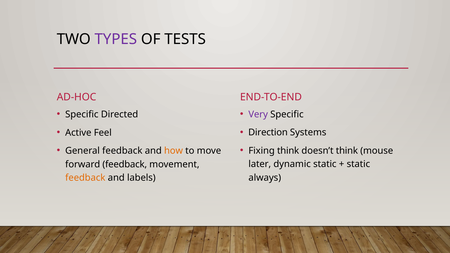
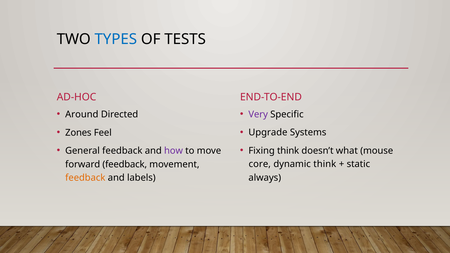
TYPES colour: purple -> blue
Specific at (82, 114): Specific -> Around
Direction: Direction -> Upgrade
Active: Active -> Zones
doesn’t think: think -> what
how colour: orange -> purple
later: later -> core
dynamic static: static -> think
